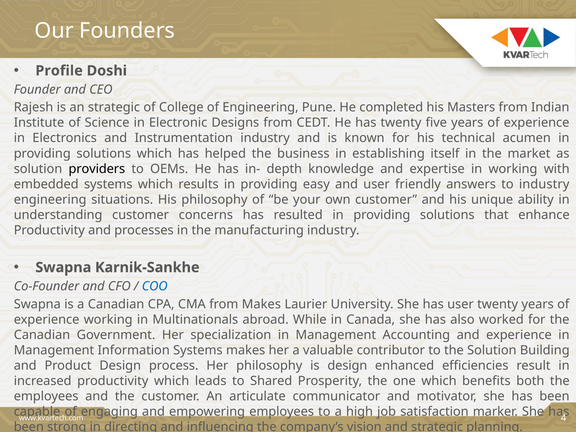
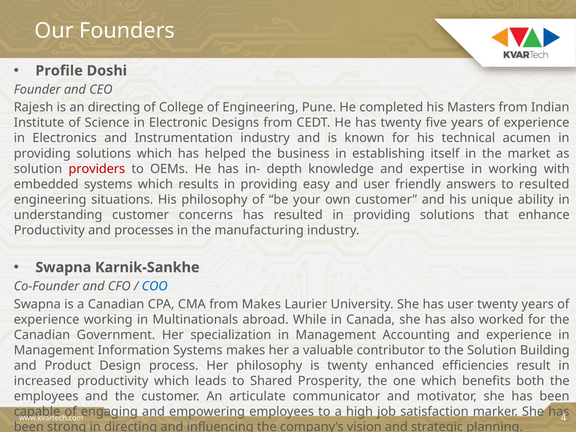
an strategic: strategic -> directing
providers colour: black -> red
to industry: industry -> resulted
is design: design -> twenty
